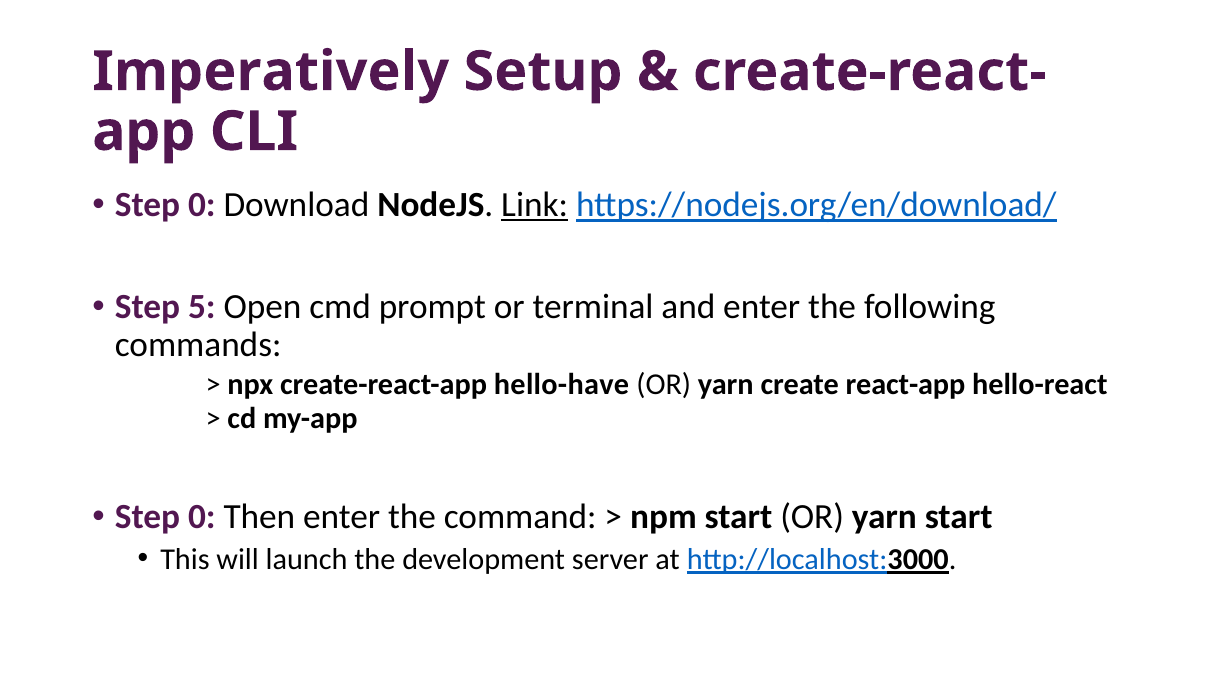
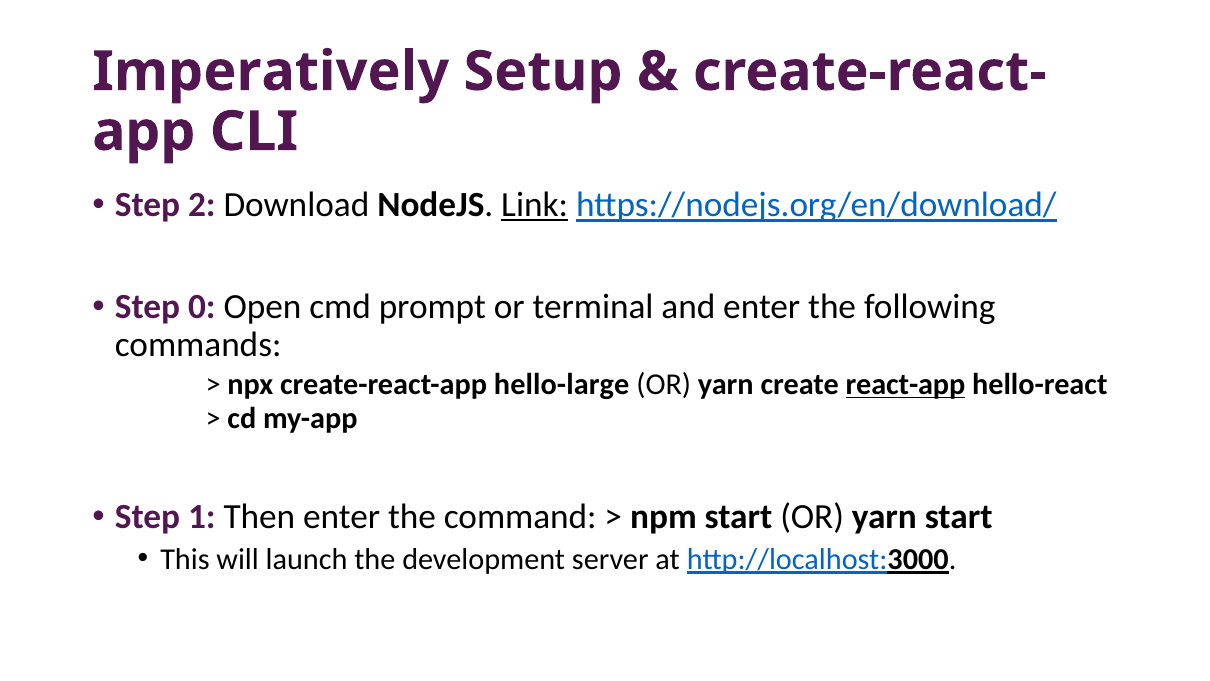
0 at (202, 205): 0 -> 2
5: 5 -> 0
hello-have: hello-have -> hello-large
react-app underline: none -> present
0 at (202, 517): 0 -> 1
